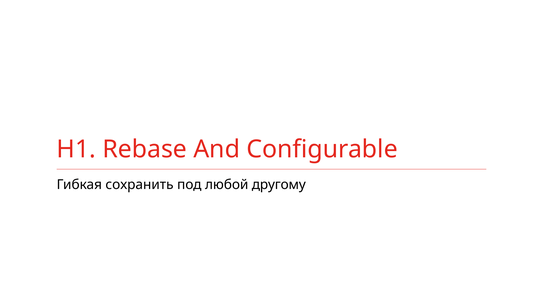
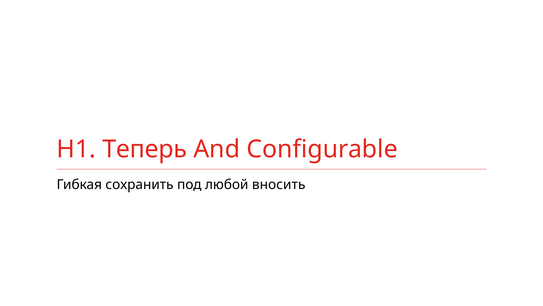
Rebase: Rebase -> Теперь
другому: другому -> вносить
